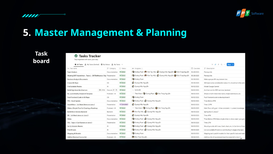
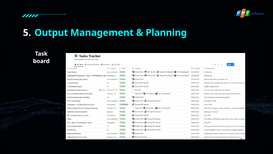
Master: Master -> Output
